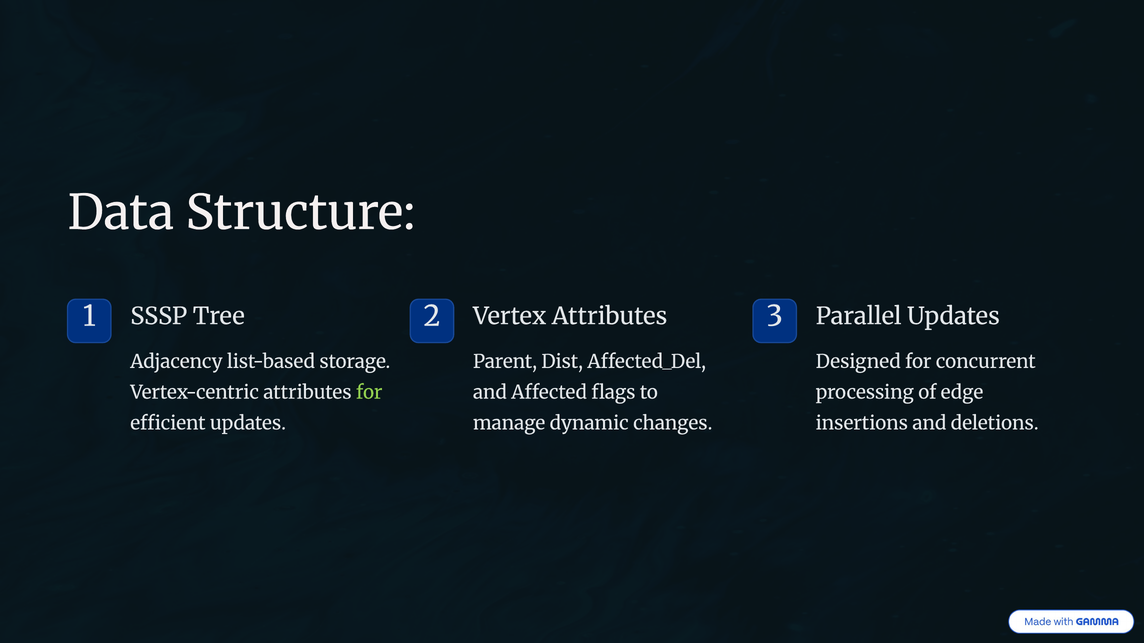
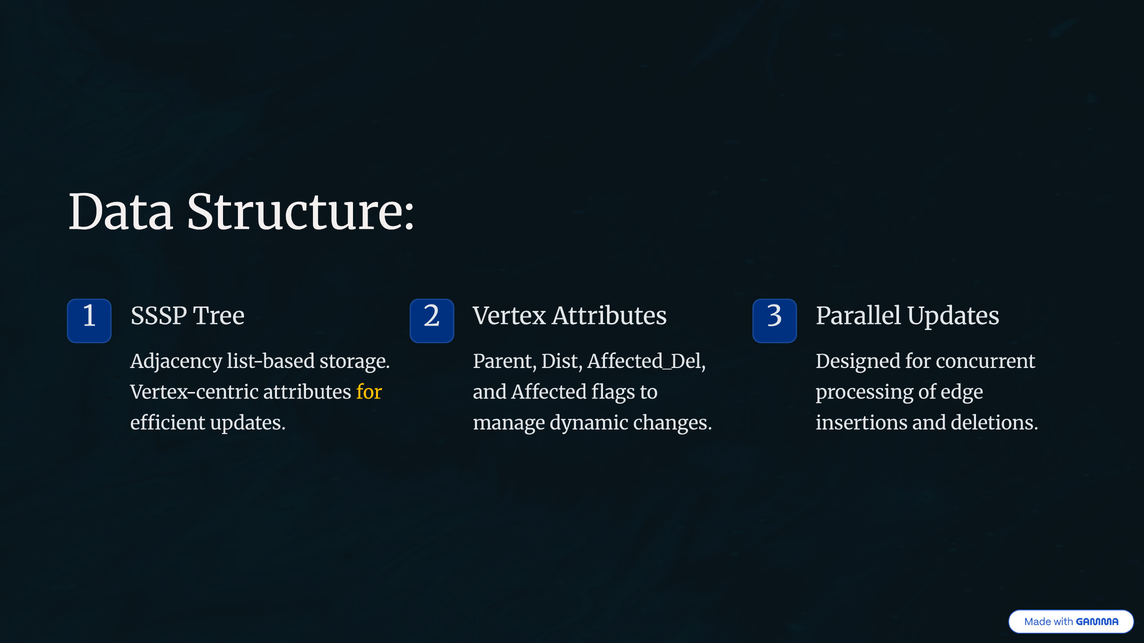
for at (369, 393) colour: light green -> yellow
